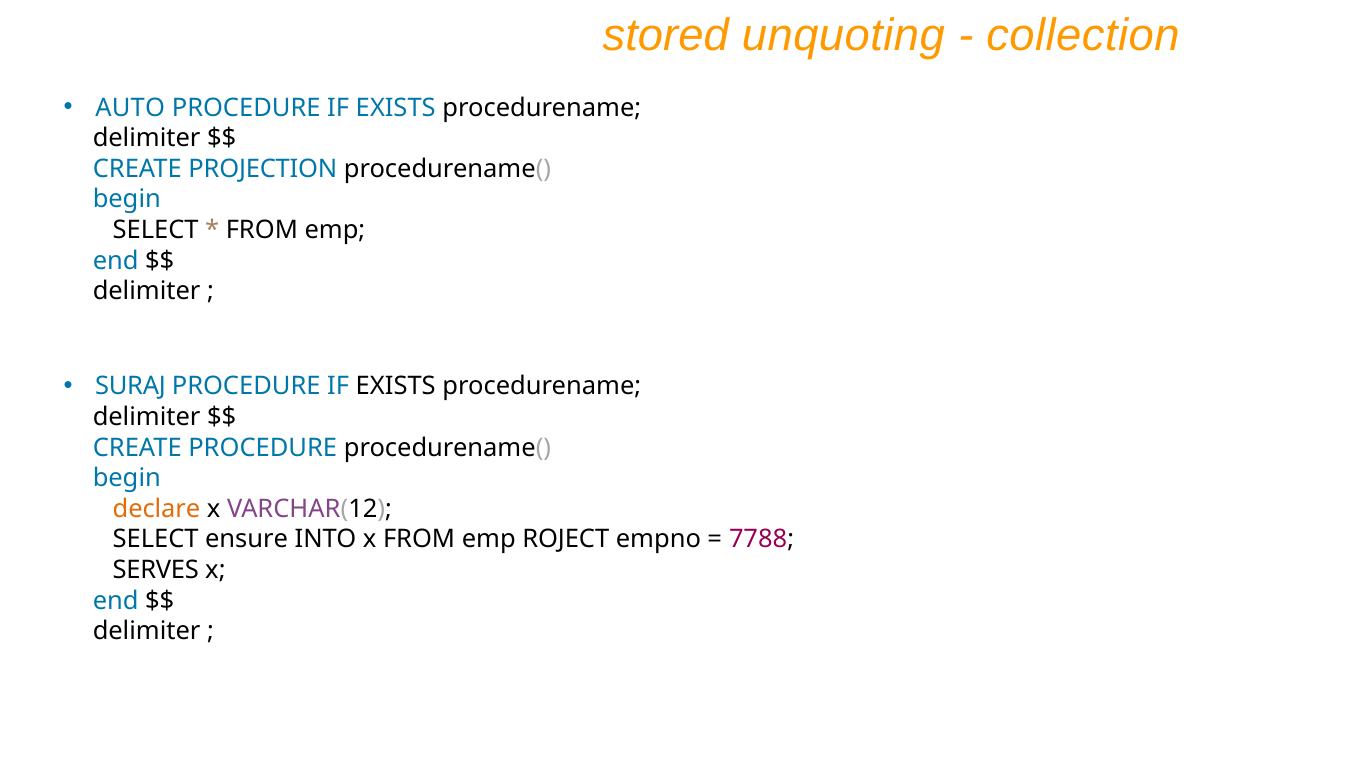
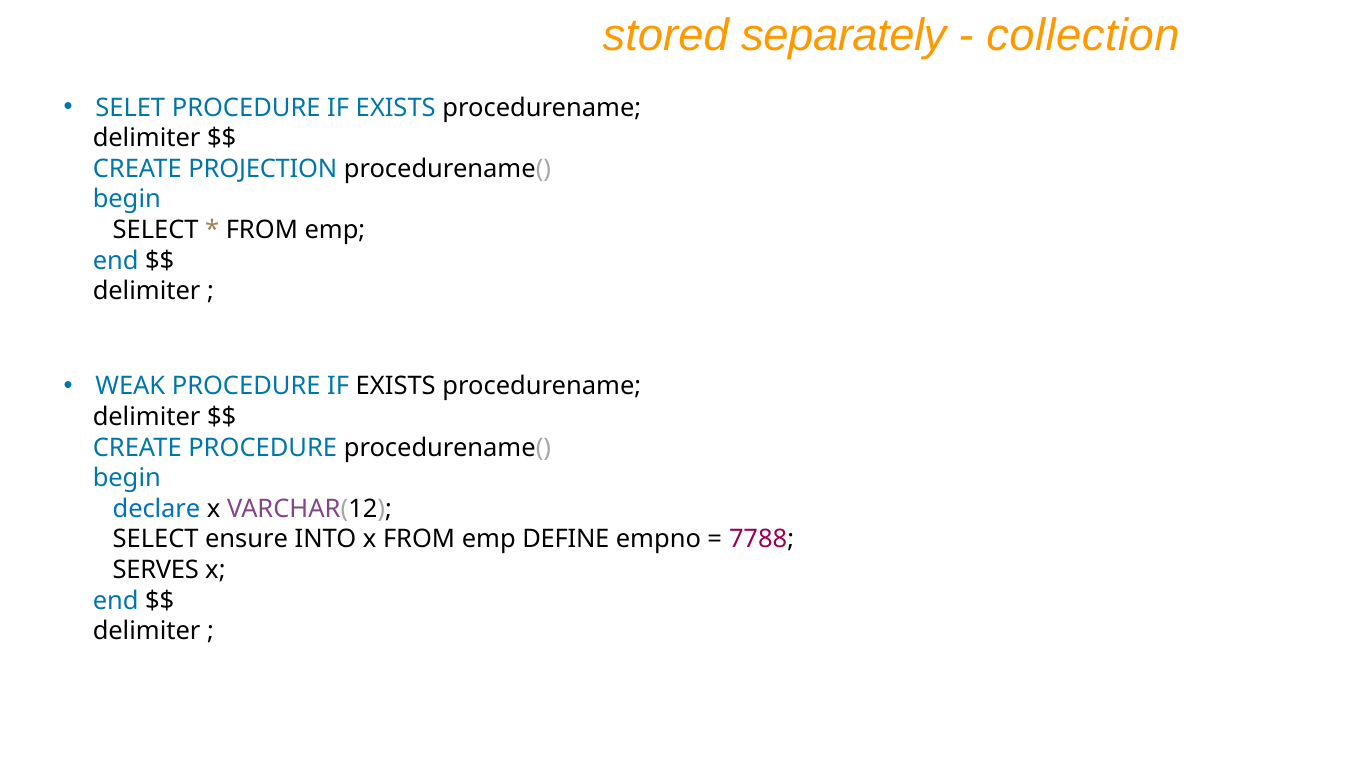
unquoting: unquoting -> separately
AUTO: AUTO -> SELET
SURAJ: SURAJ -> WEAK
declare colour: orange -> blue
ROJECT: ROJECT -> DEFINE
